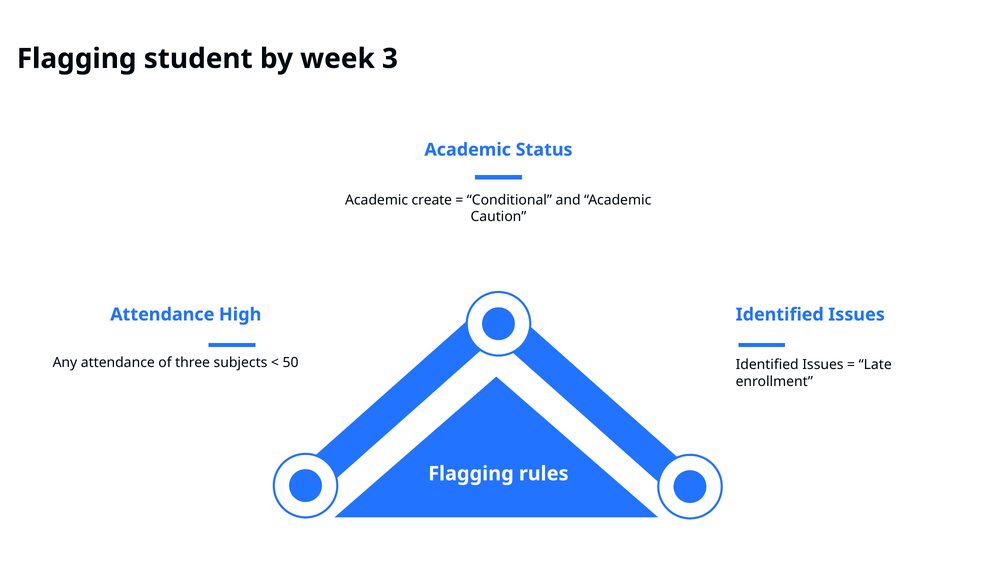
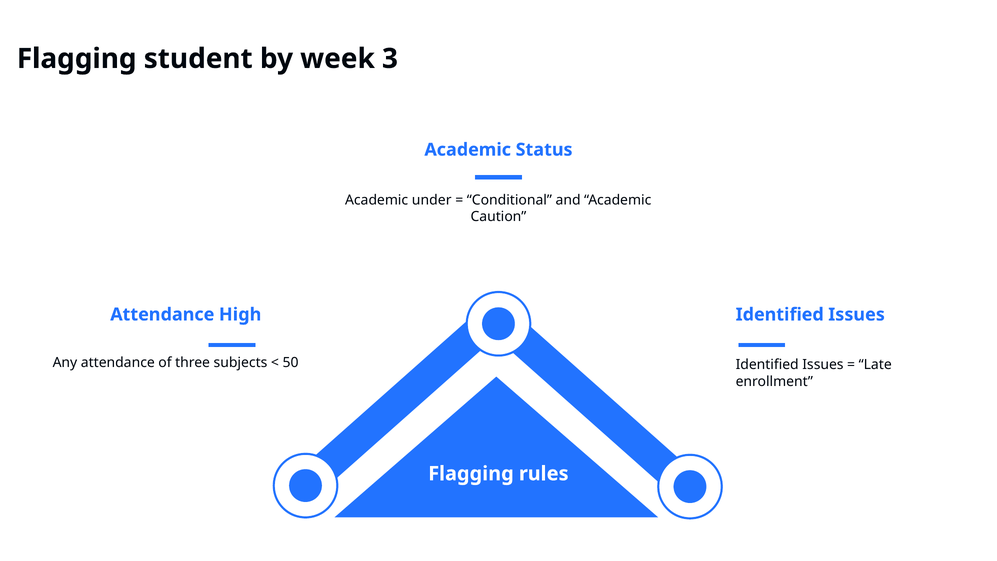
create: create -> under
